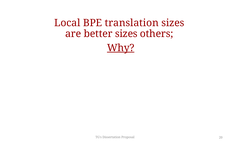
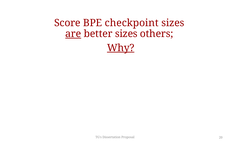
Local: Local -> Score
translation: translation -> checkpoint
are underline: none -> present
